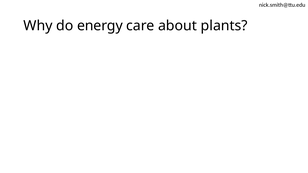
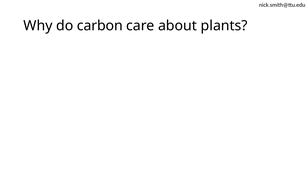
energy: energy -> carbon
